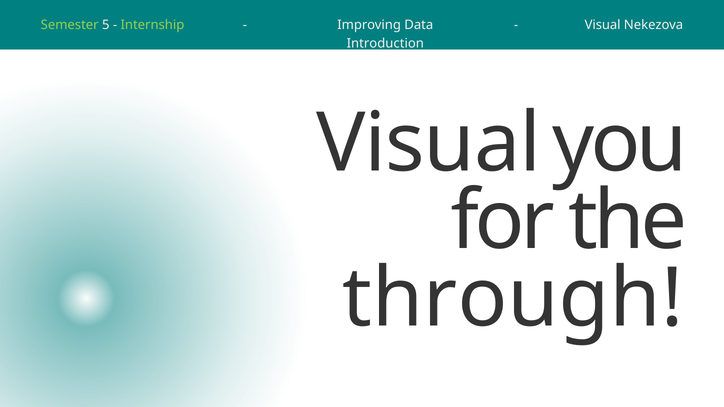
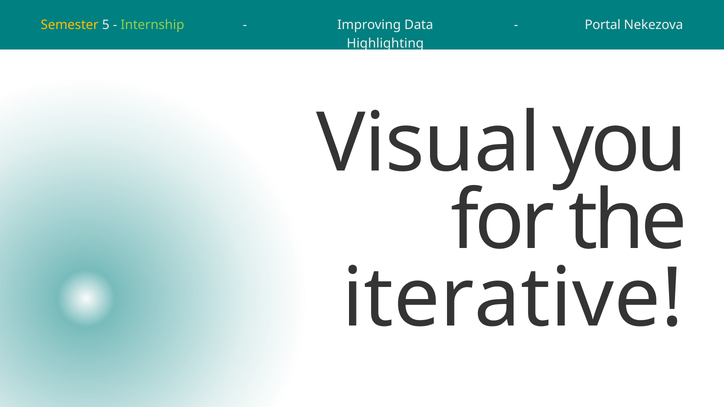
Semester colour: light green -> yellow
Visual at (603, 25): Visual -> Portal
Introduction: Introduction -> Highlighting
through: through -> iterative
